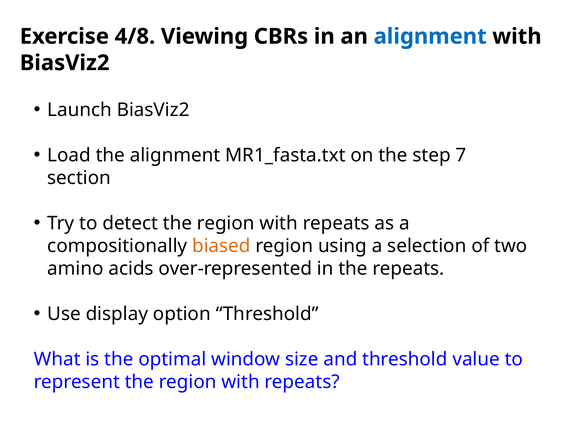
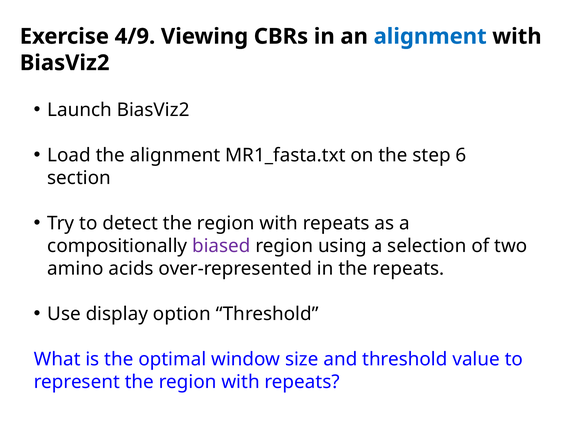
4/8: 4/8 -> 4/9
7: 7 -> 6
biased colour: orange -> purple
